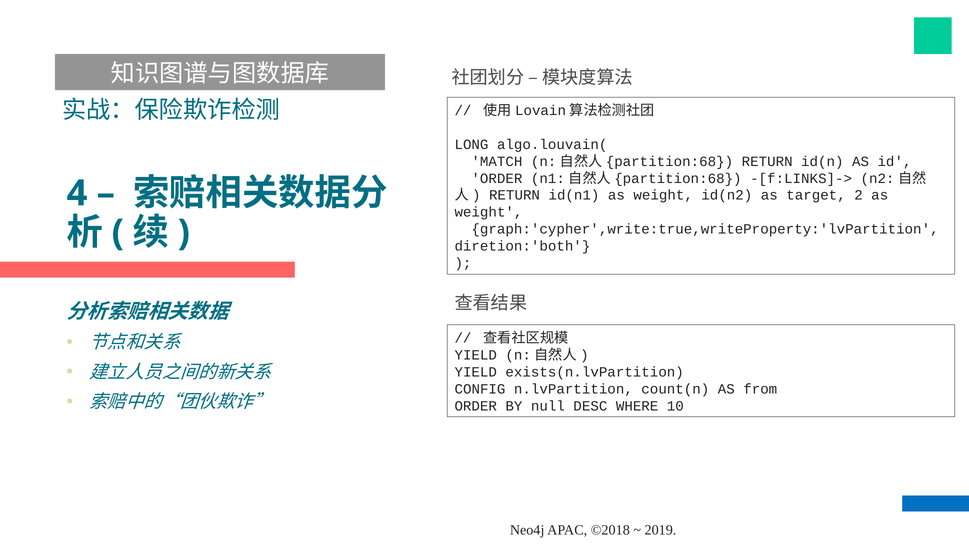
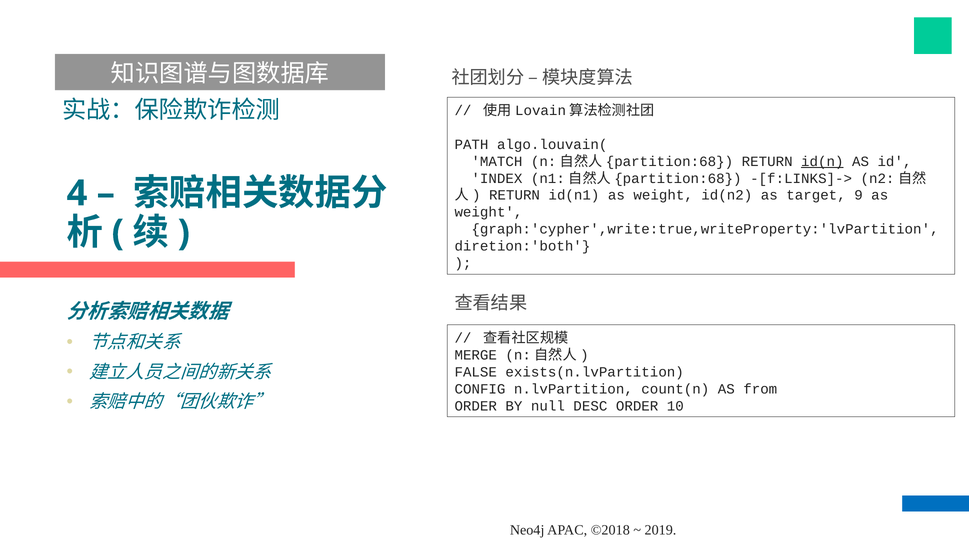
LONG: LONG -> PATH
id(n underline: none -> present
ORDER at (497, 178): ORDER -> INDEX
2: 2 -> 9
YIELD at (476, 355): YIELD -> MERGE
YIELD at (476, 372): YIELD -> FALSE
DESC WHERE: WHERE -> ORDER
